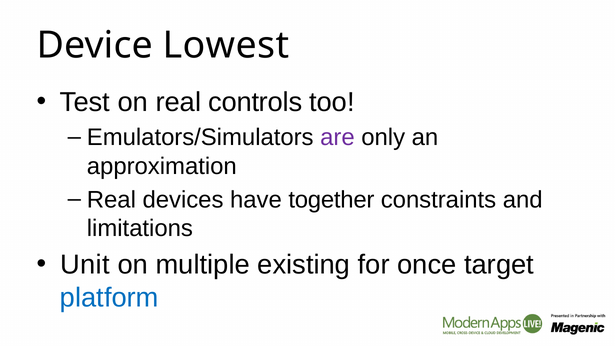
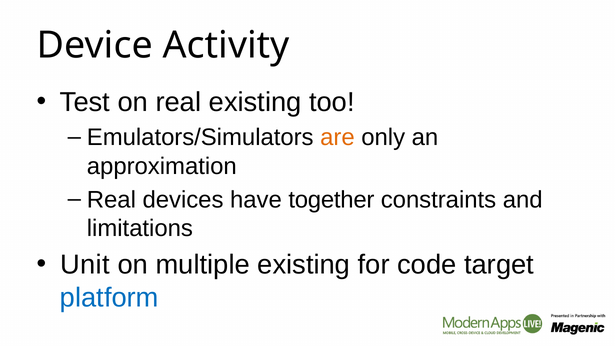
Lowest: Lowest -> Activity
real controls: controls -> existing
are colour: purple -> orange
once: once -> code
